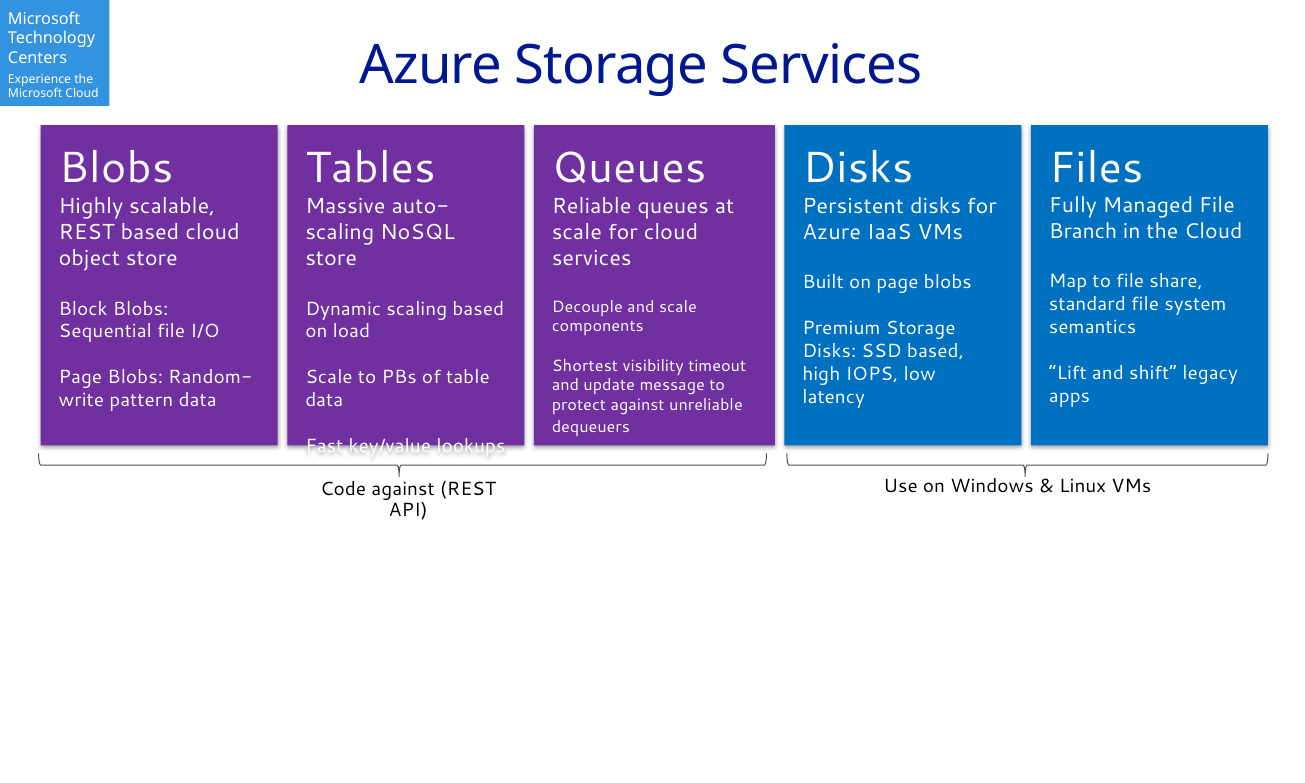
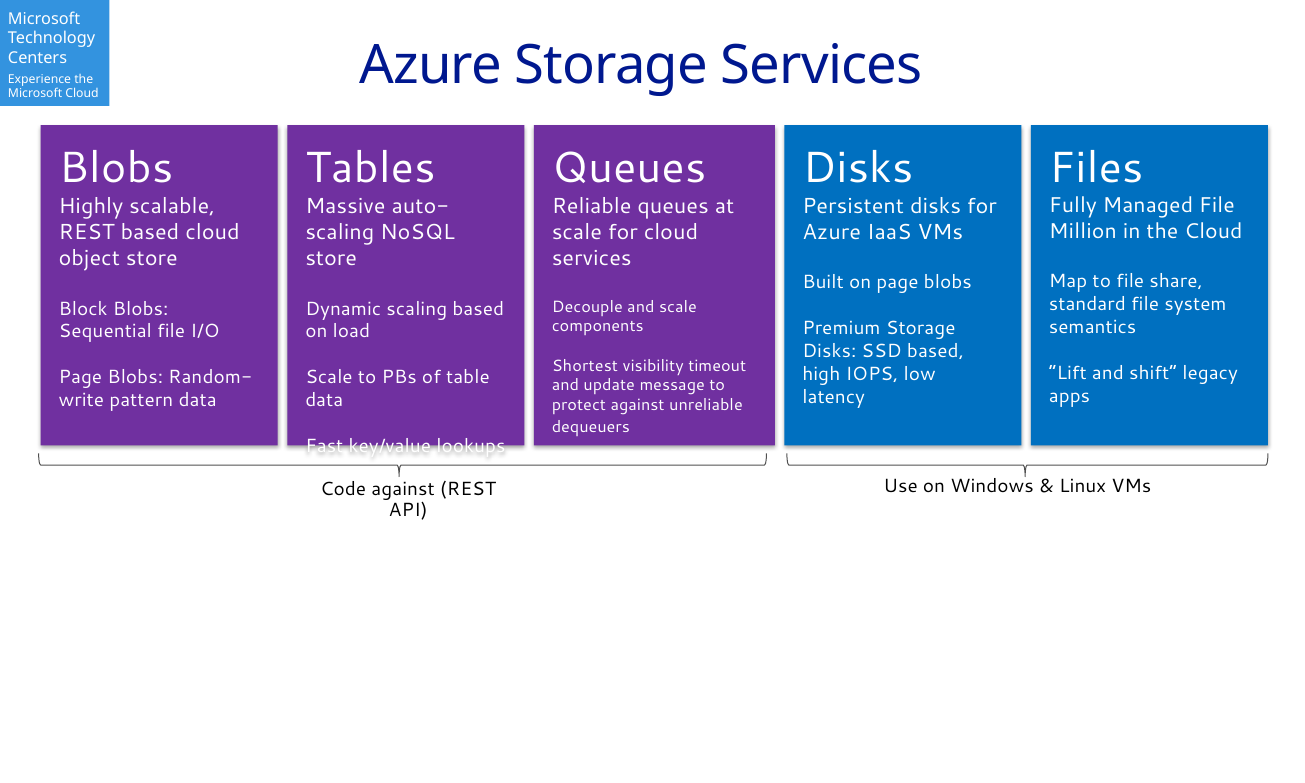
Branch: Branch -> Million
